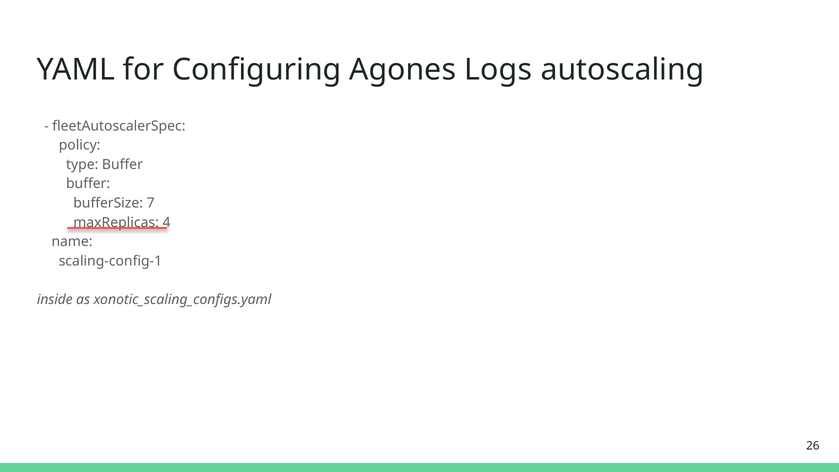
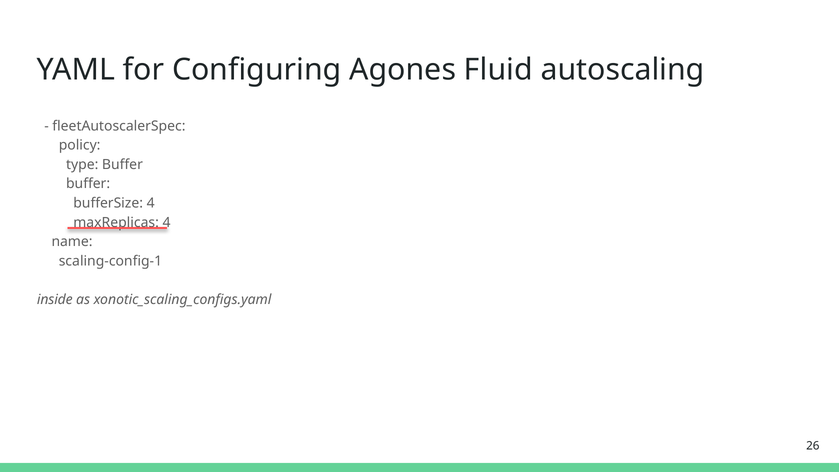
Logs: Logs -> Fluid
bufferSize 7: 7 -> 4
